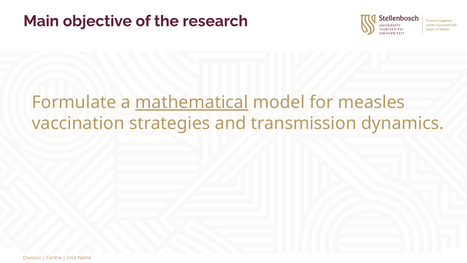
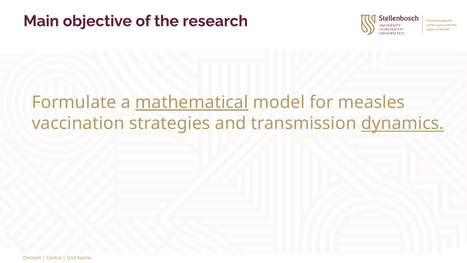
dynamics underline: none -> present
